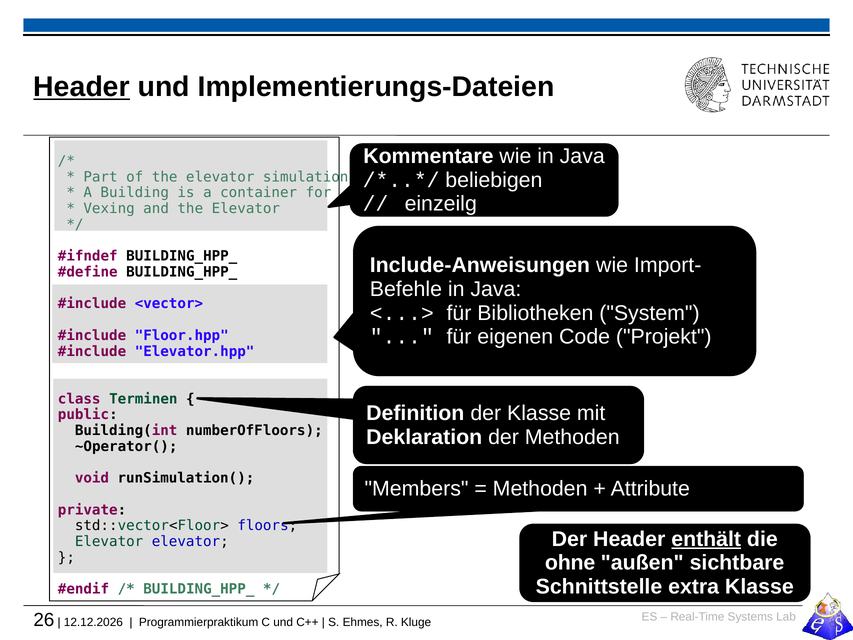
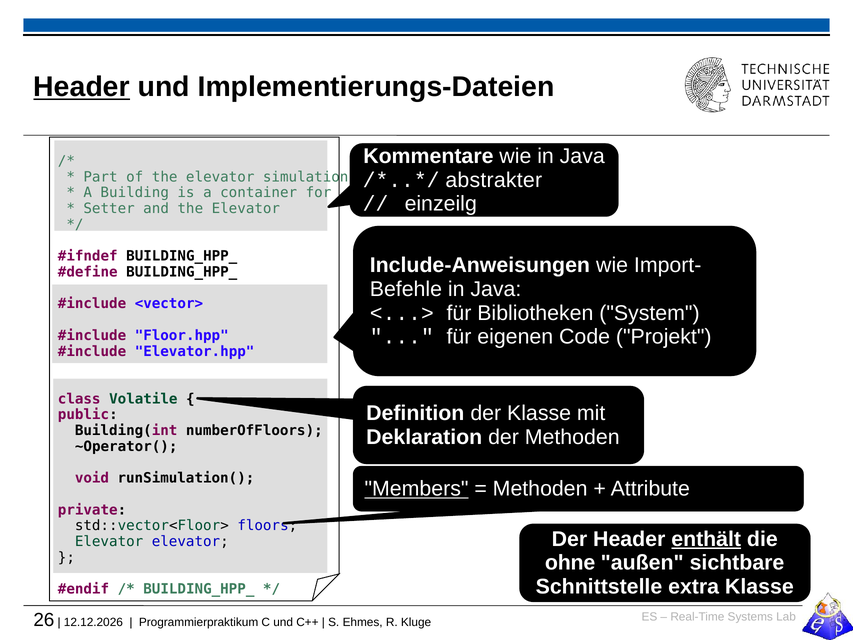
beliebigen: beliebigen -> abstrakter
Vexing: Vexing -> Setter
Terminen: Terminen -> Volatile
Members underline: none -> present
